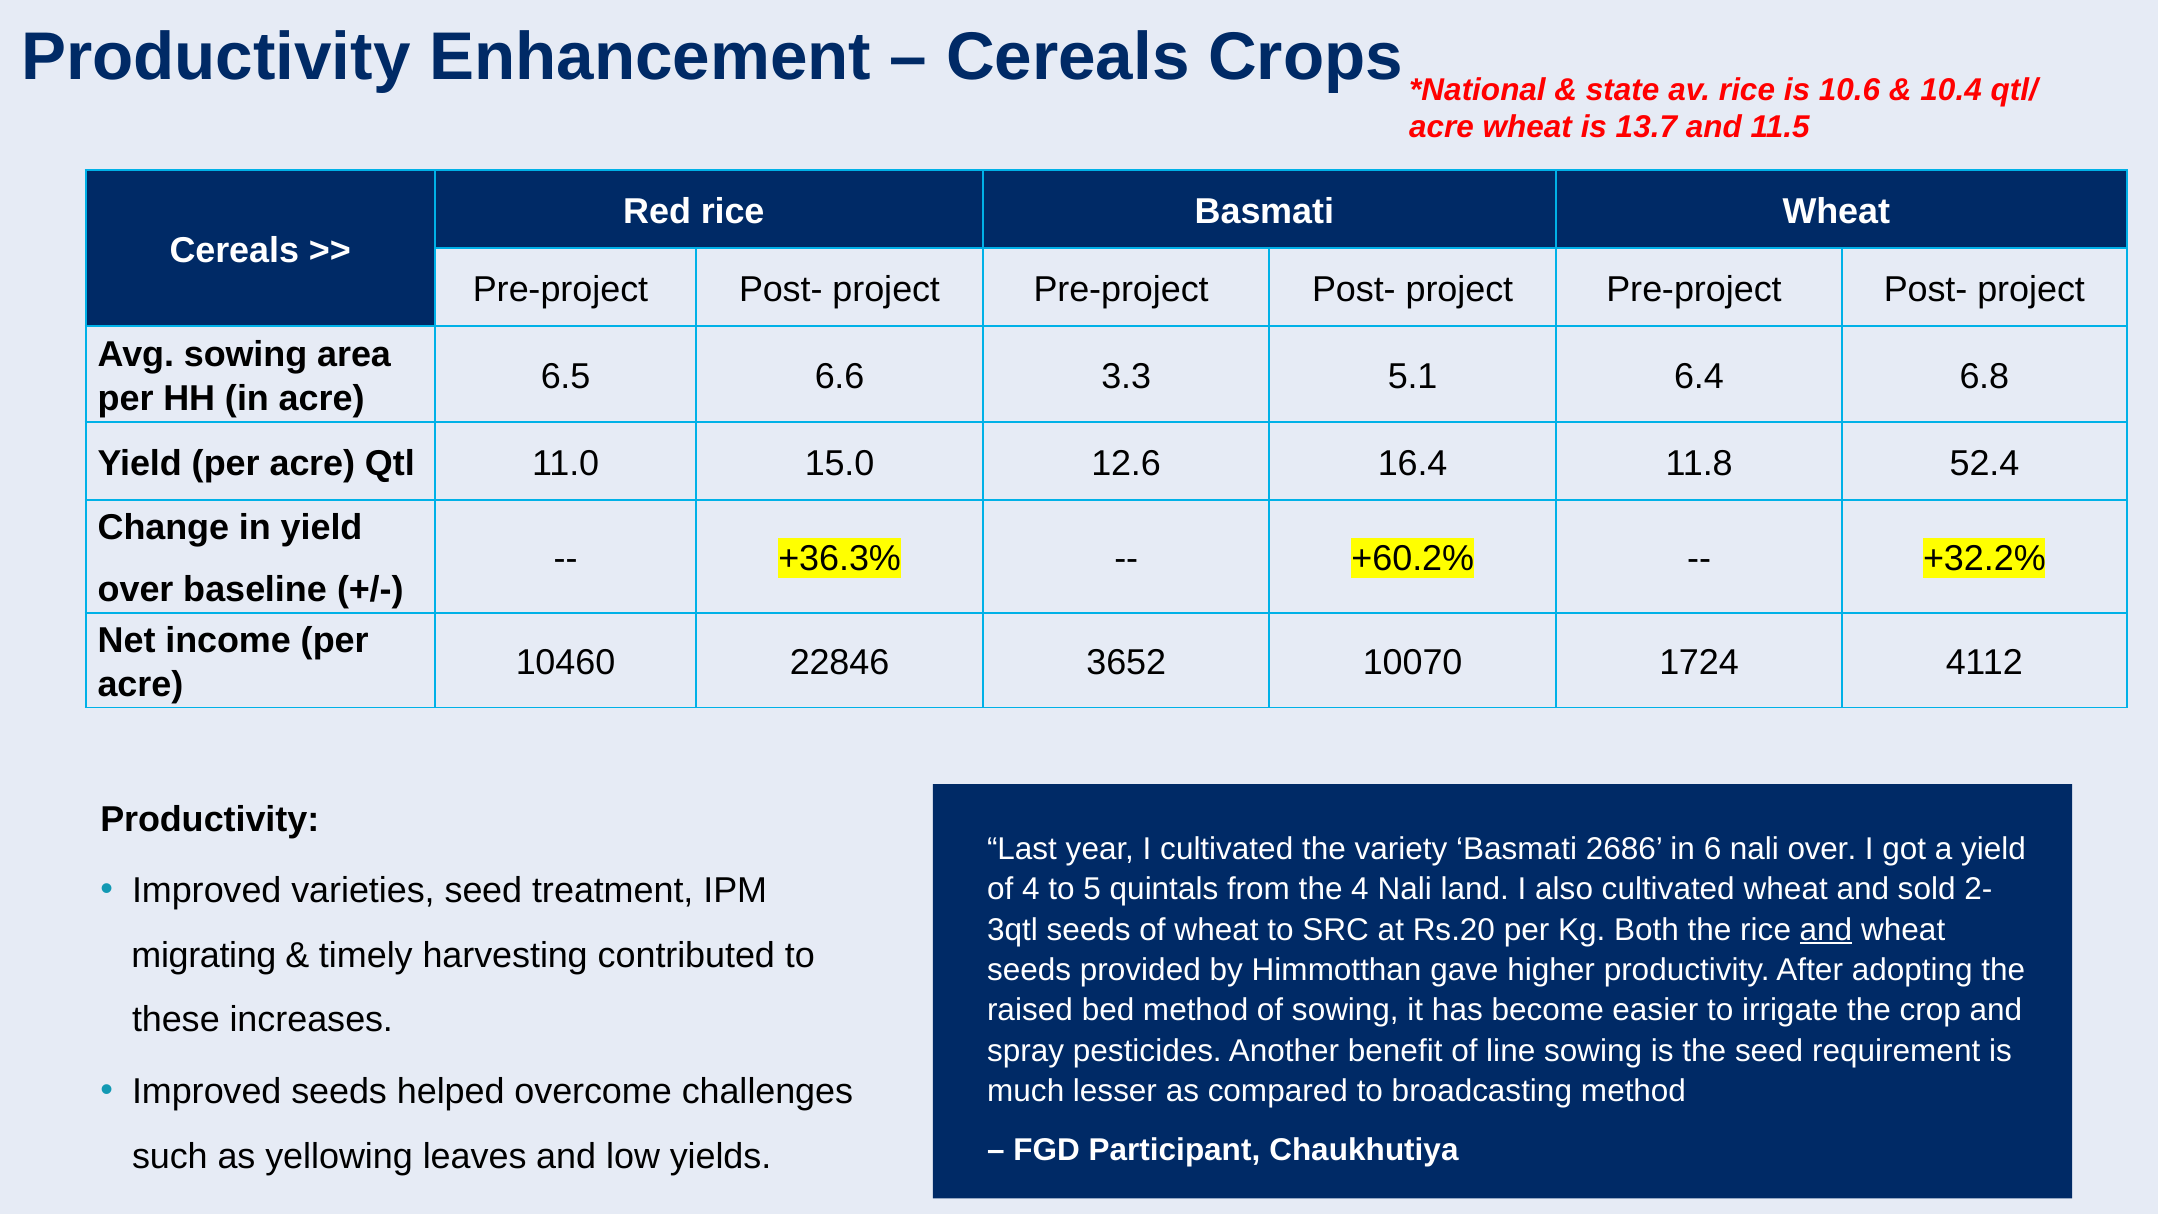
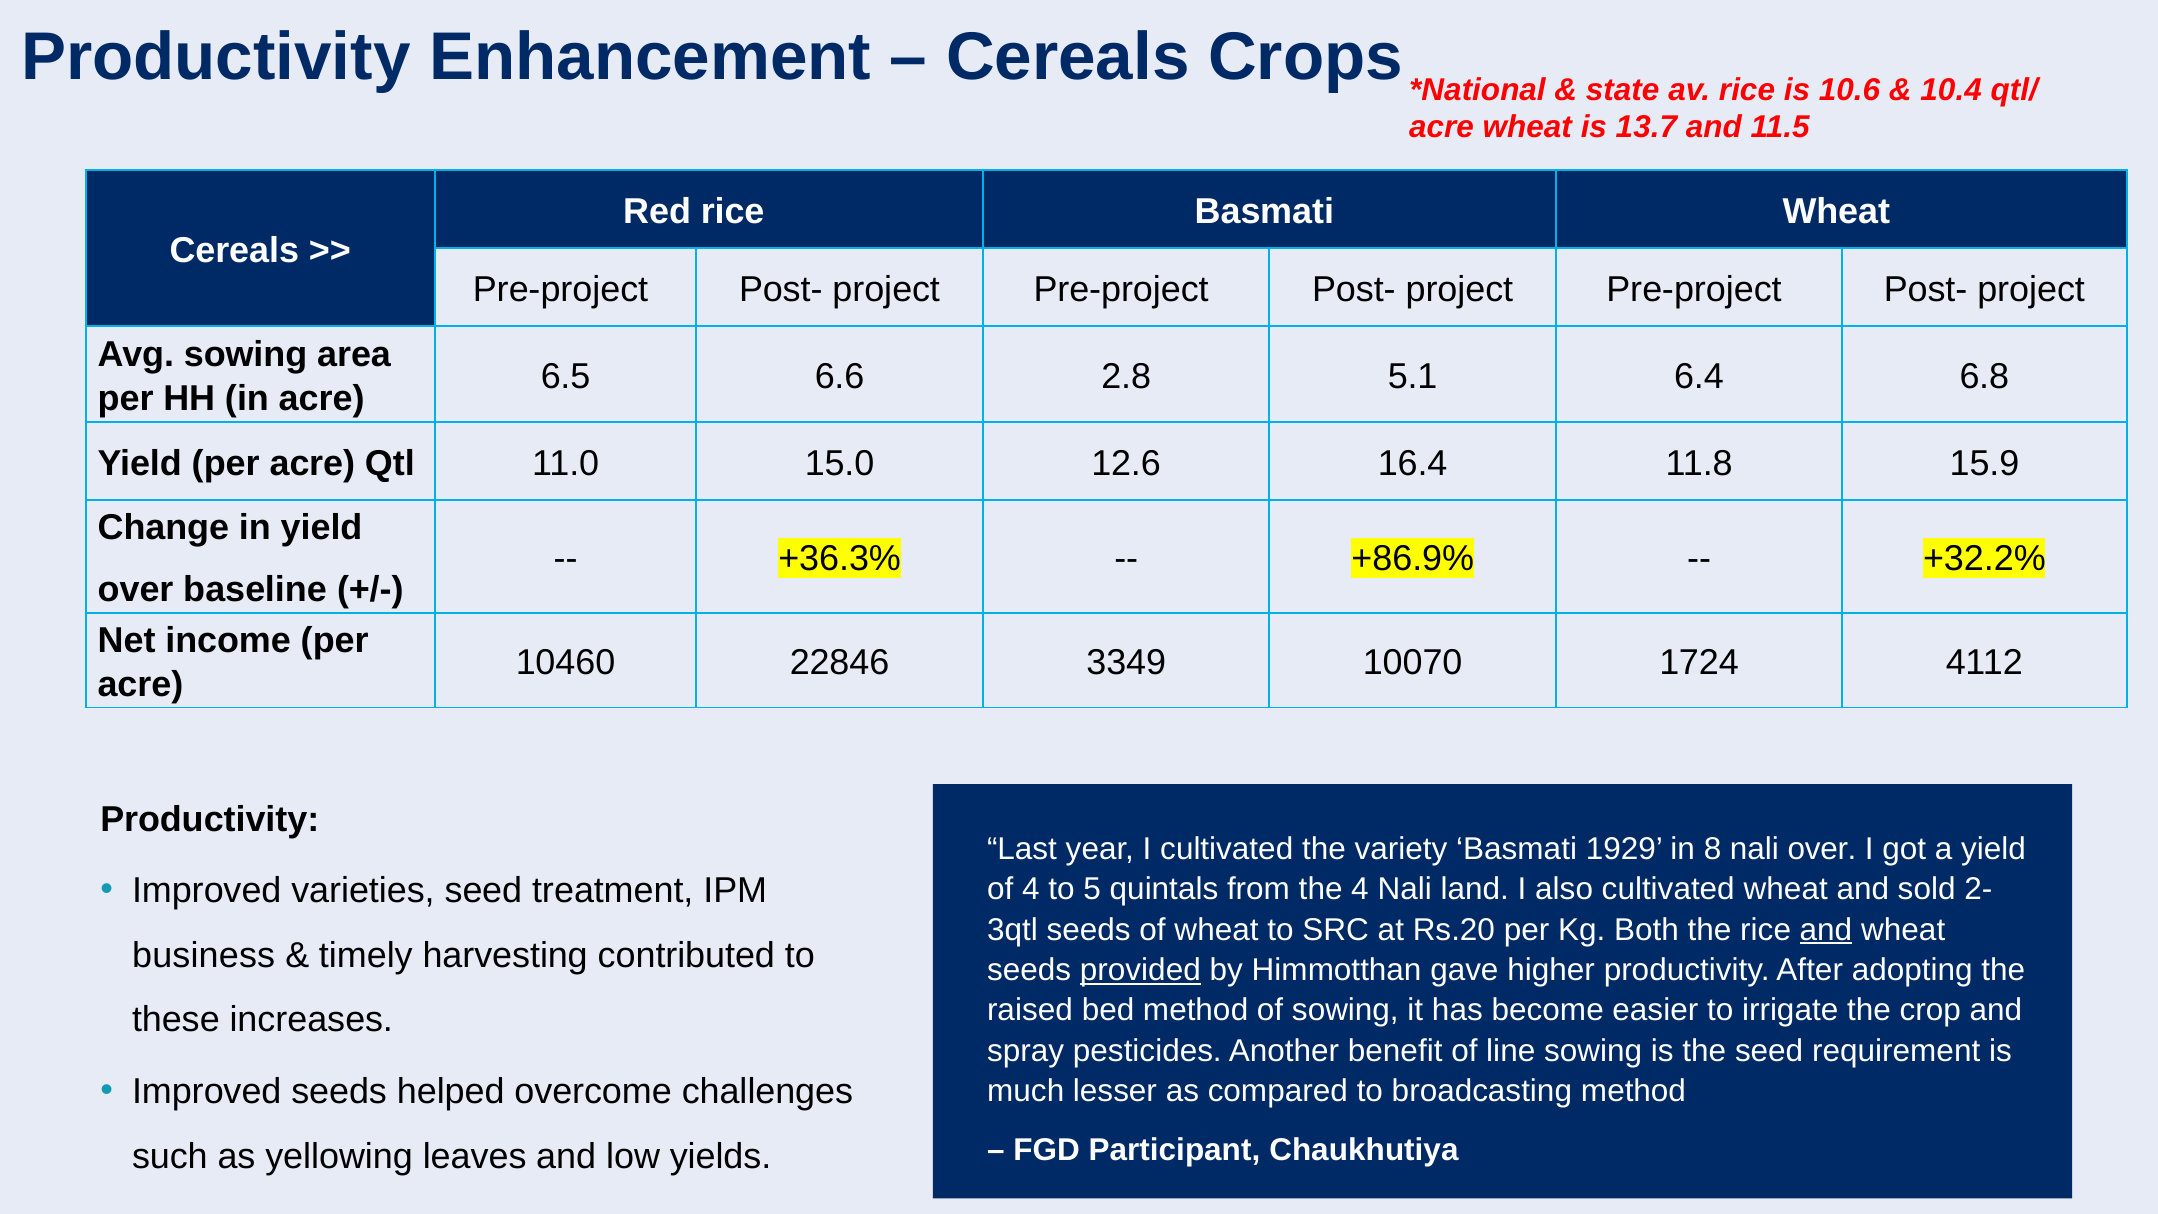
3.3: 3.3 -> 2.8
52.4: 52.4 -> 15.9
+60.2%: +60.2% -> +86.9%
3652: 3652 -> 3349
2686: 2686 -> 1929
6: 6 -> 8
migrating: migrating -> business
provided underline: none -> present
